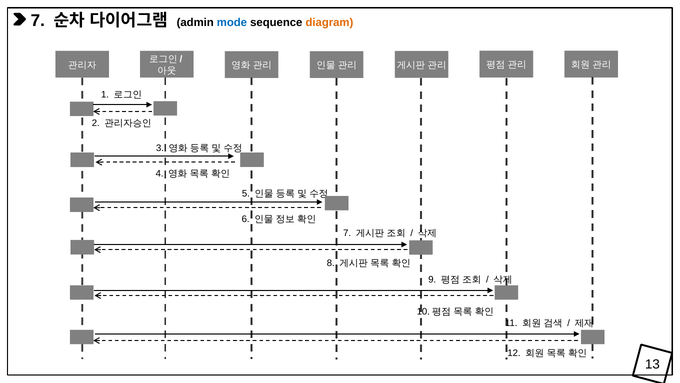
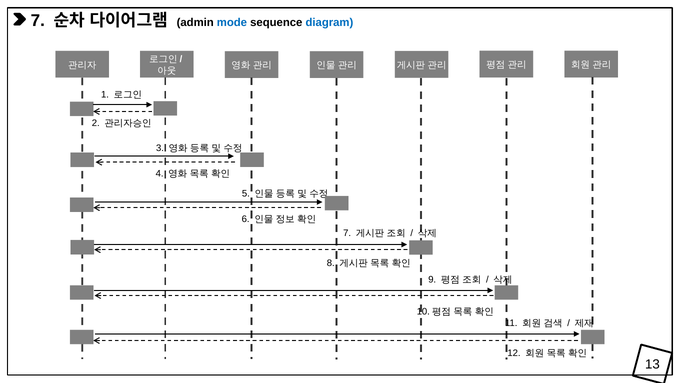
diagram colour: orange -> blue
